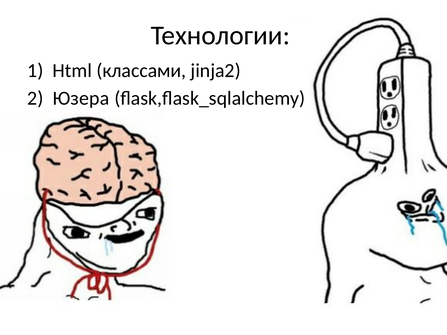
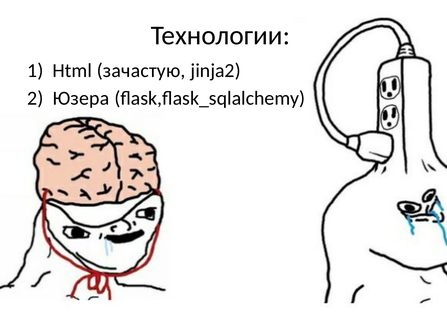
классами: классами -> зачастую
